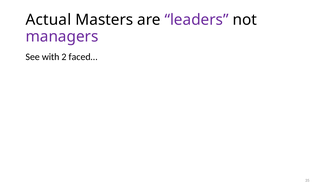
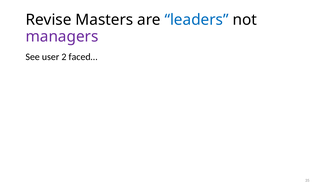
Actual: Actual -> Revise
leaders colour: purple -> blue
with: with -> user
